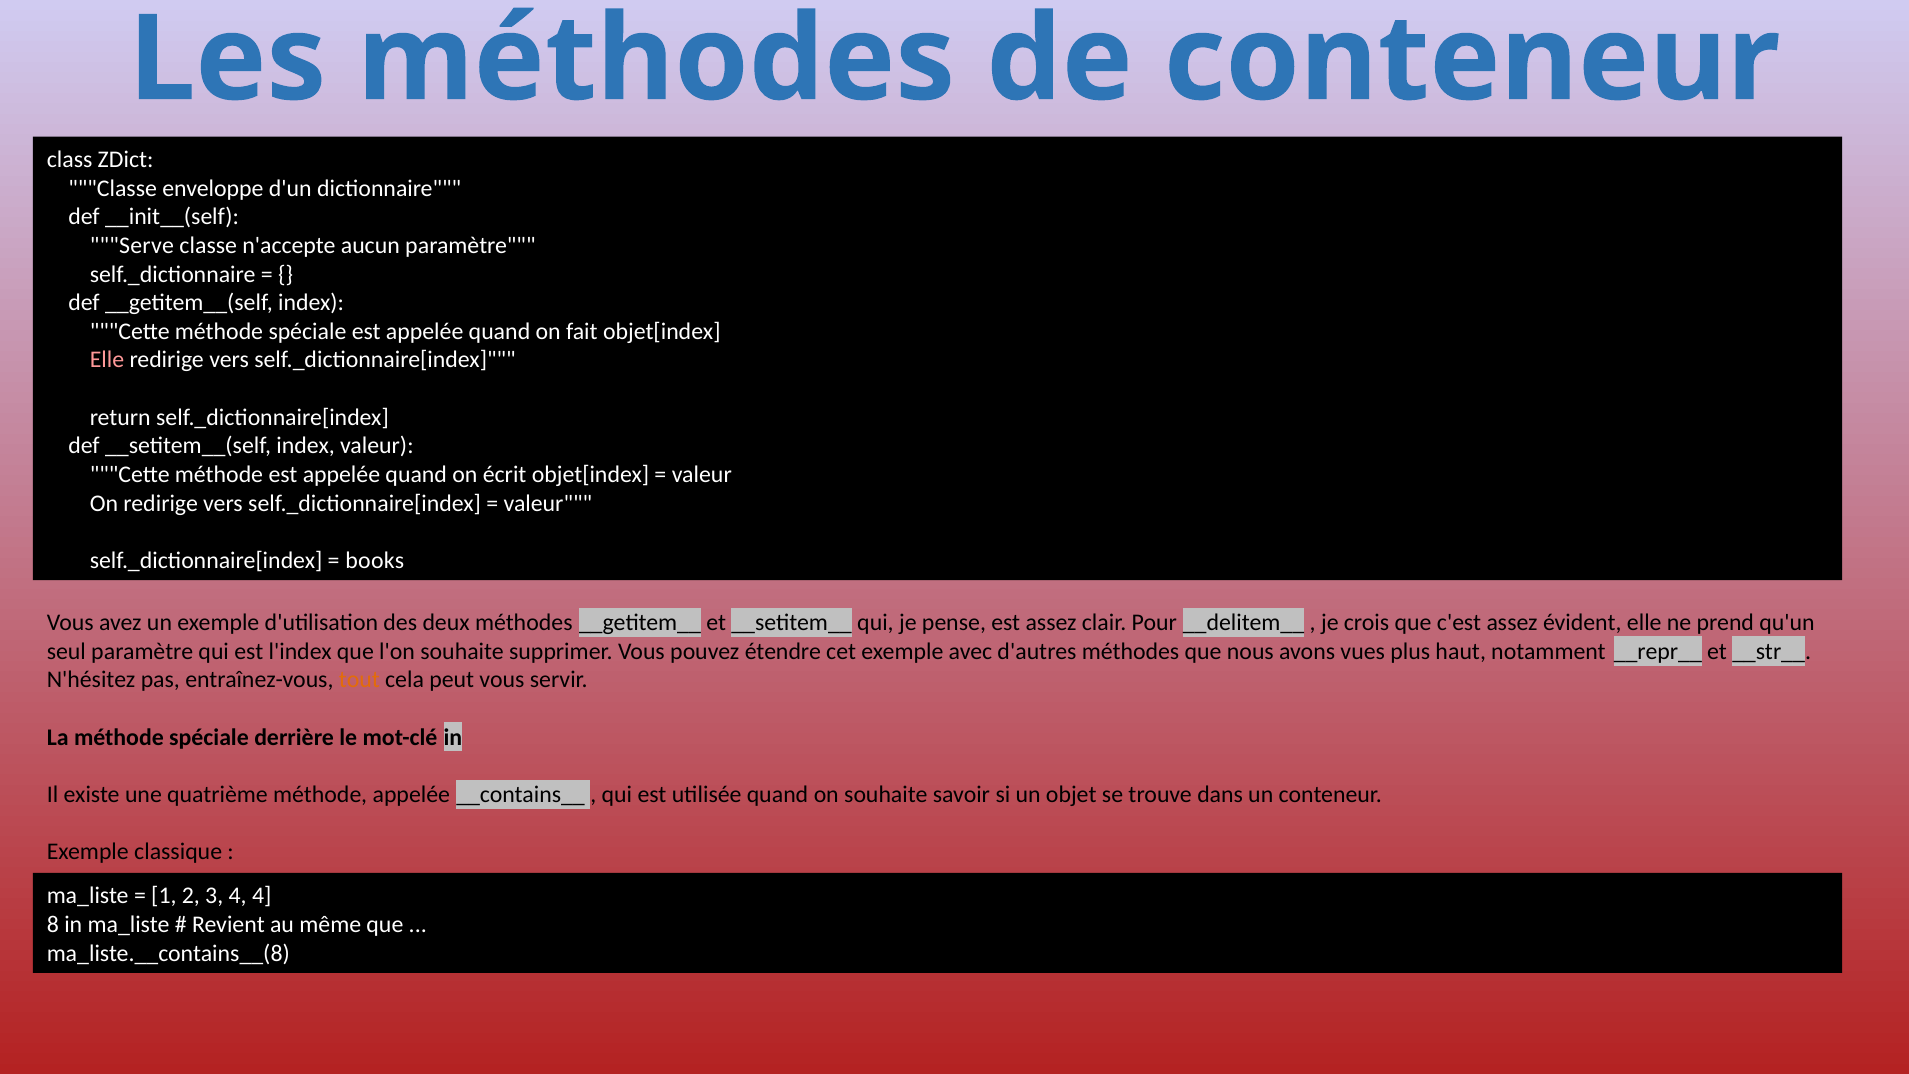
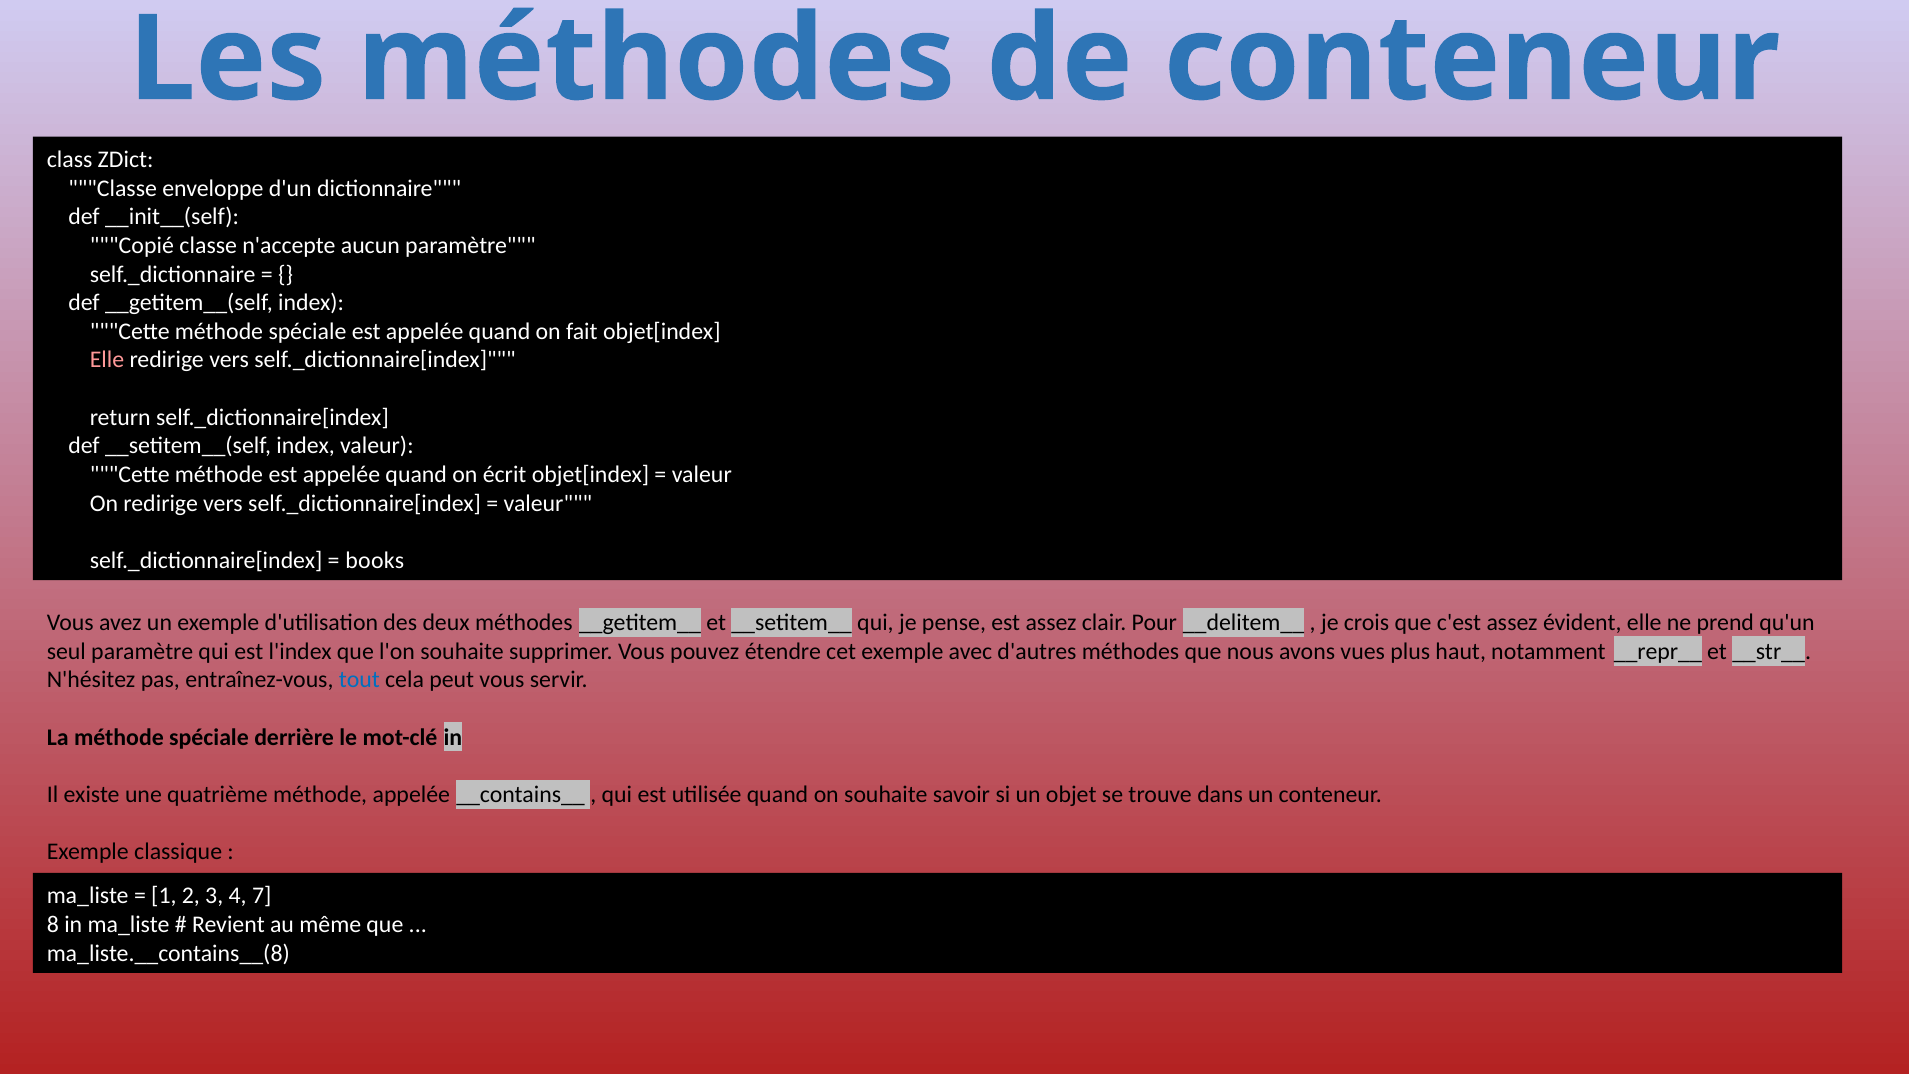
Serve: Serve -> Copié
tout colour: orange -> blue
4 4: 4 -> 7
